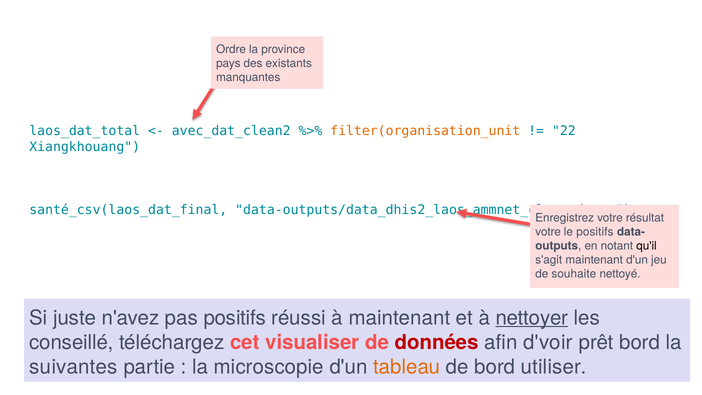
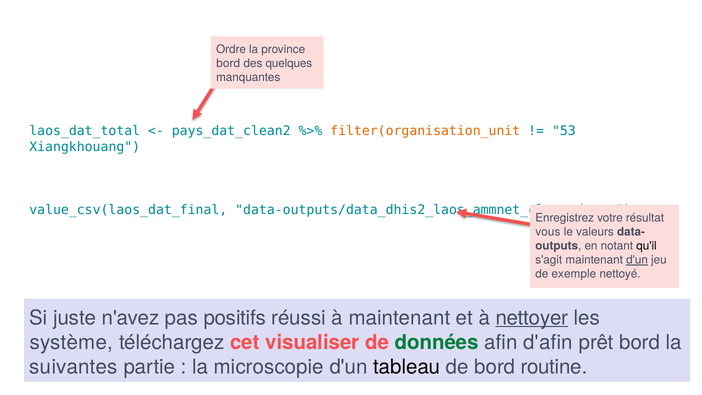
pays at (228, 63): pays -> bord
existants: existants -> quelques
avec_dat_clean2: avec_dat_clean2 -> pays_dat_clean2
22: 22 -> 53
santé_csv(laos_dat_final: santé_csv(laos_dat_final -> value_csv(laos_dat_final
votre at (548, 232): votre -> vous
le positifs: positifs -> valeurs
d'un at (637, 260) underline: none -> present
souhaite: souhaite -> exemple
conseillé: conseillé -> système
données colour: red -> green
d'voir: d'voir -> d'afin
tableau colour: orange -> black
utiliser: utiliser -> routine
